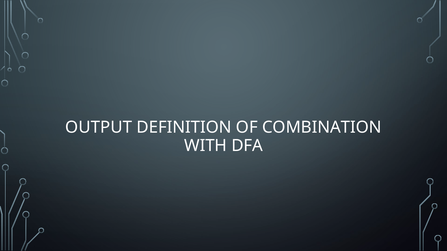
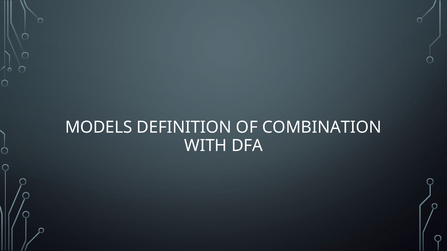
OUTPUT: OUTPUT -> MODELS
